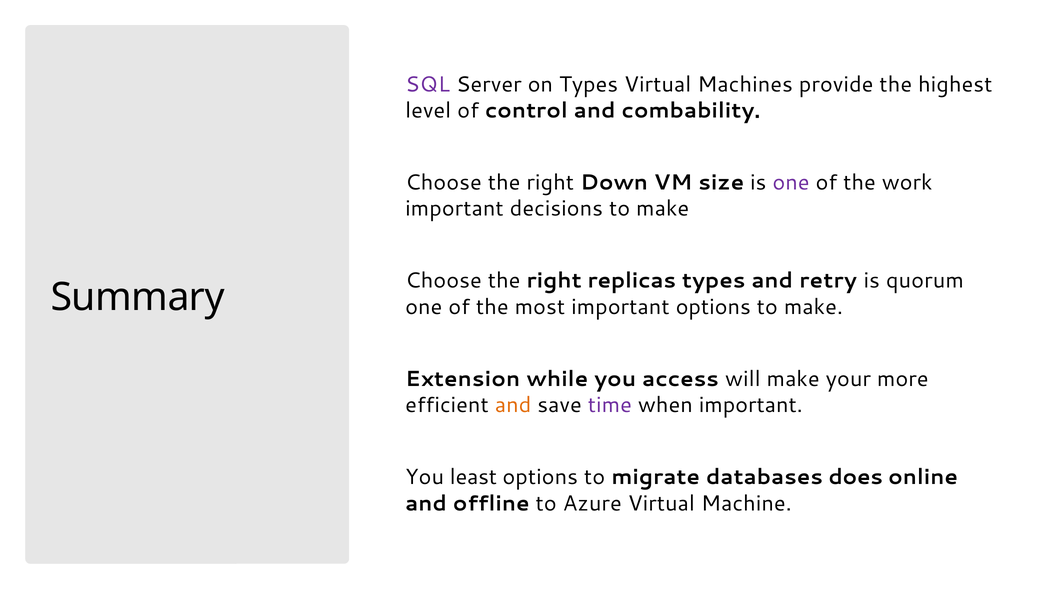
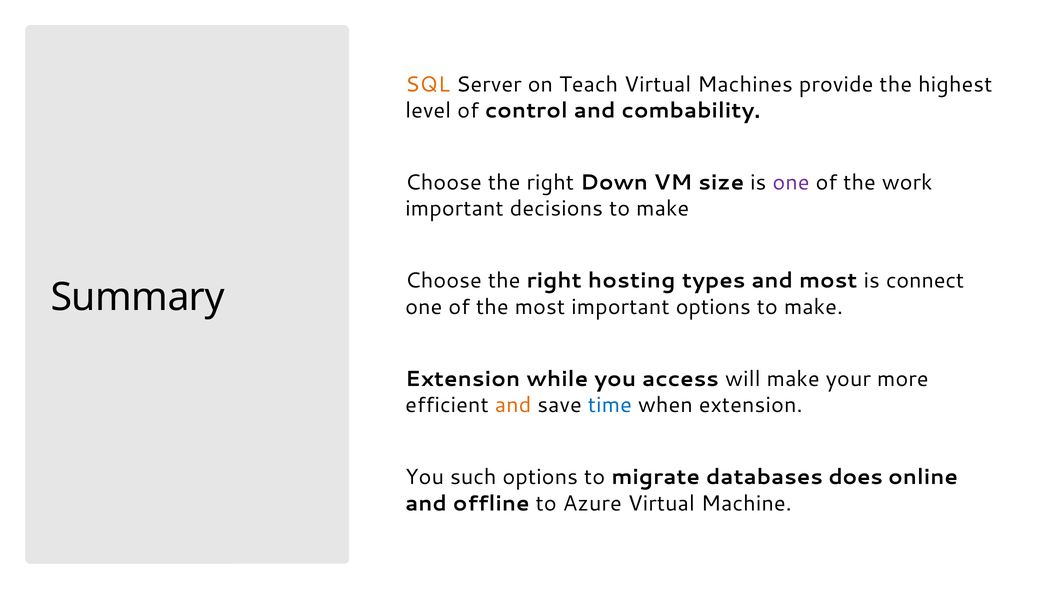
SQL colour: purple -> orange
on Types: Types -> Teach
replicas: replicas -> hosting
and retry: retry -> most
quorum: quorum -> connect
time colour: purple -> blue
when important: important -> extension
least: least -> such
